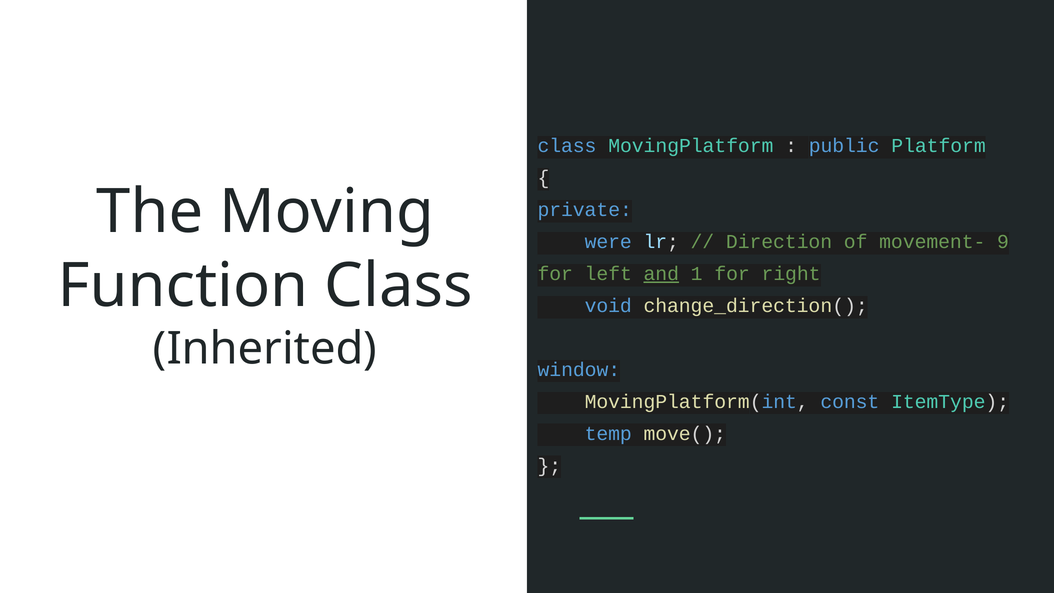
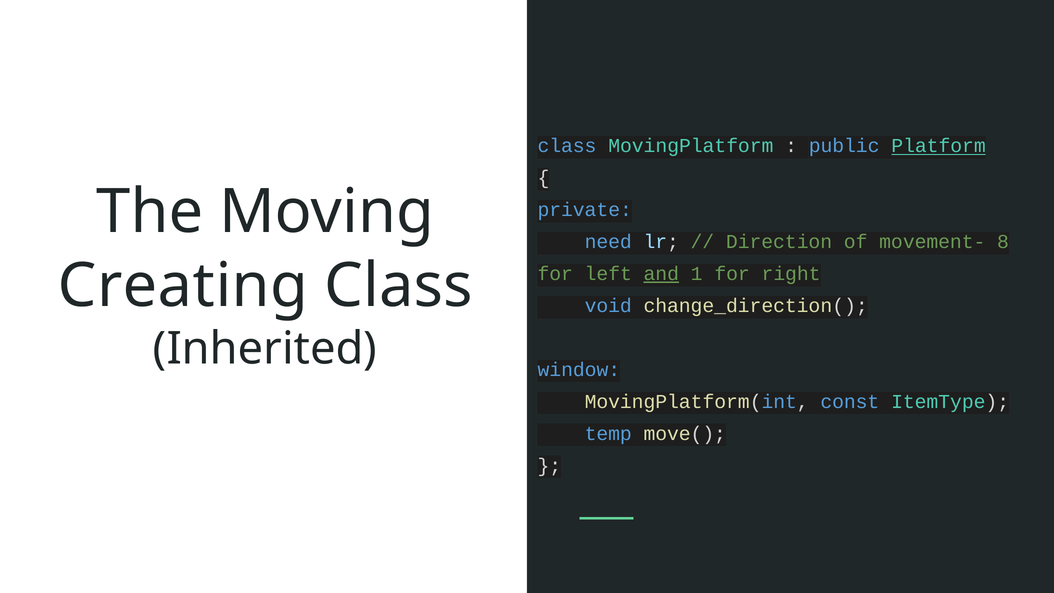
Platform underline: none -> present
were: were -> need
9: 9 -> 8
Function: Function -> Creating
